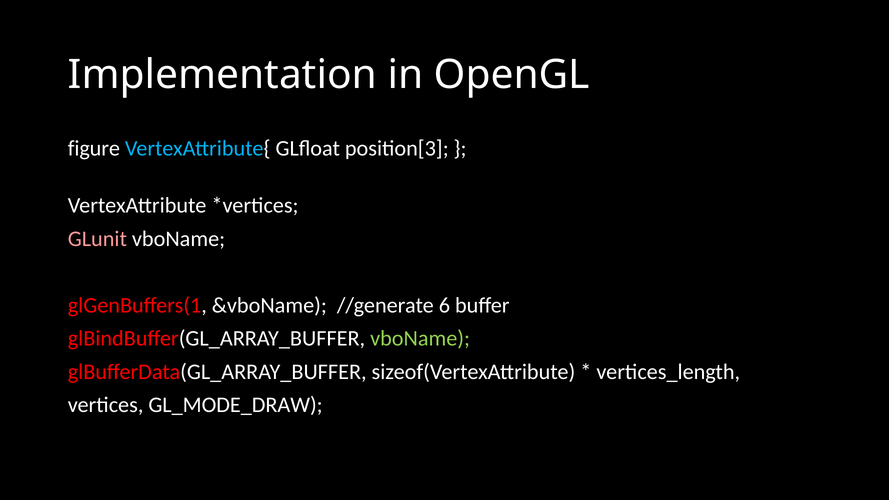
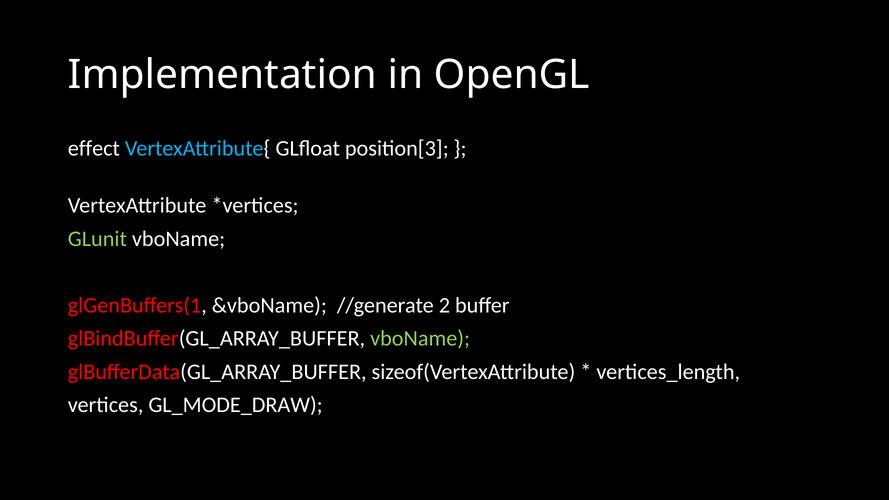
figure: figure -> effect
GLunit colour: pink -> light green
6: 6 -> 2
